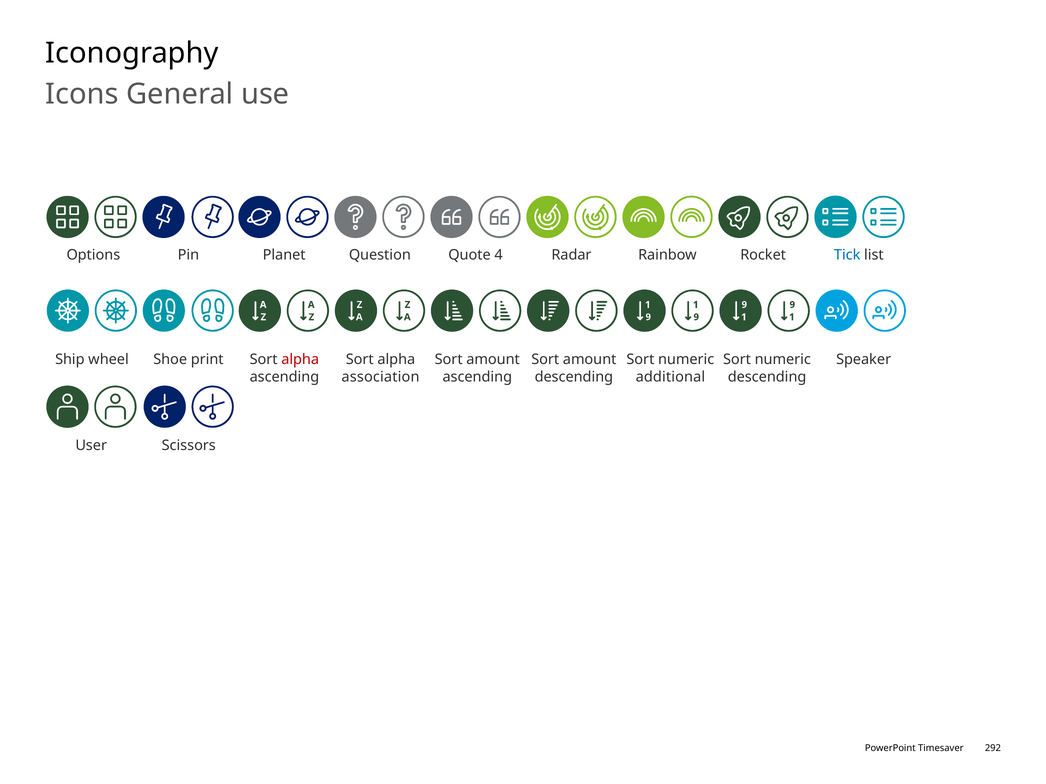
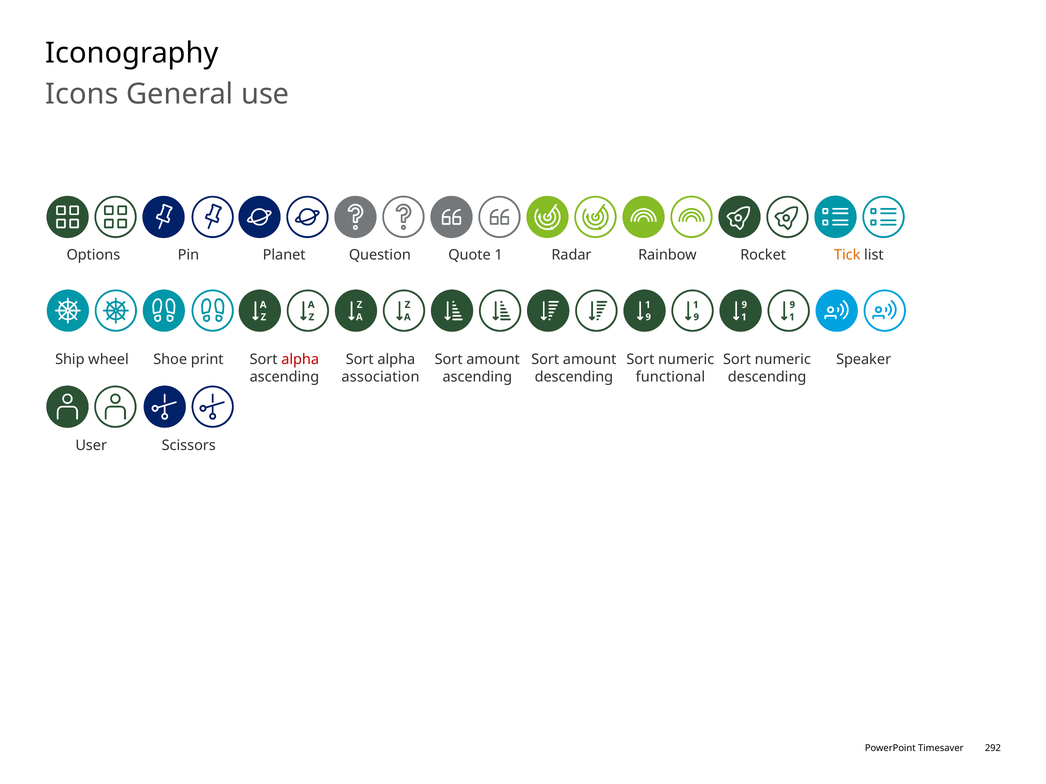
4: 4 -> 1
Tick colour: blue -> orange
additional: additional -> functional
